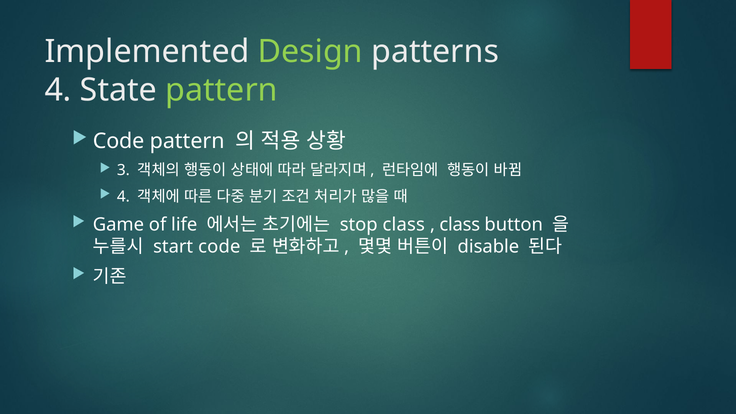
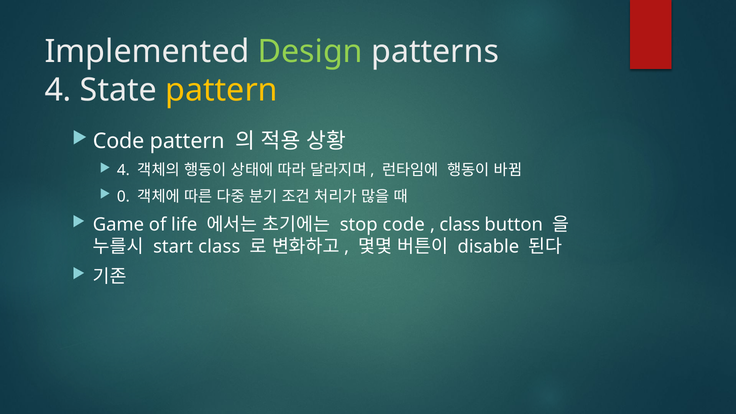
pattern at (222, 90) colour: light green -> yellow
3 at (123, 170): 3 -> 4
4 at (123, 196): 4 -> 0
stop class: class -> code
start code: code -> class
